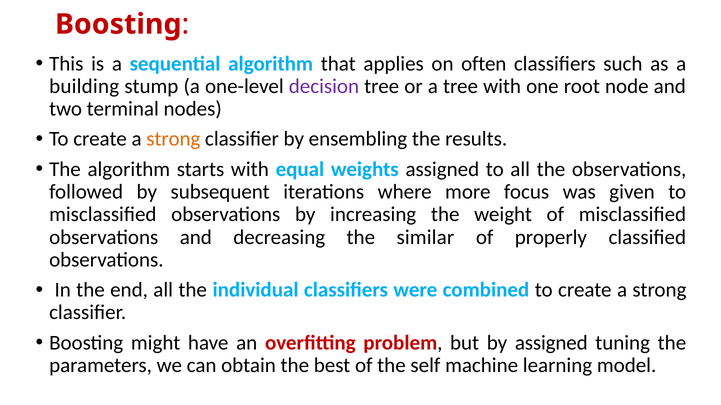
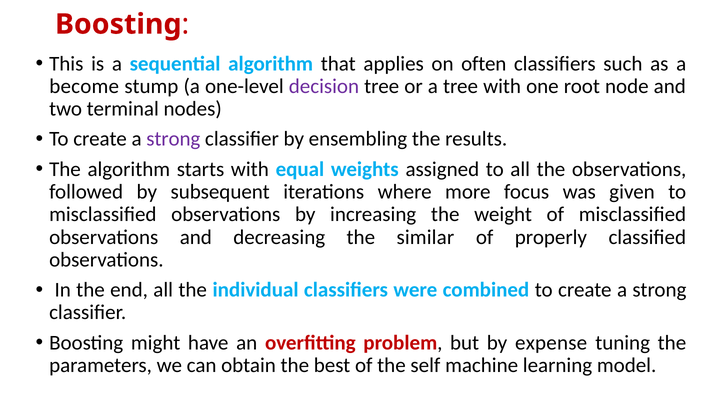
building: building -> become
strong at (173, 139) colour: orange -> purple
by assigned: assigned -> expense
